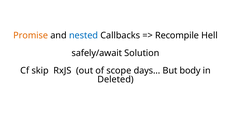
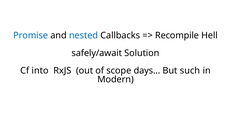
Promise colour: orange -> blue
skip: skip -> into
body: body -> such
Deleted: Deleted -> Modern
